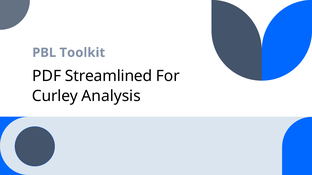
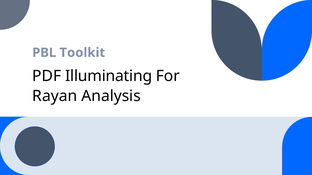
Streamlined: Streamlined -> Illuminating
Curley: Curley -> Rayan
